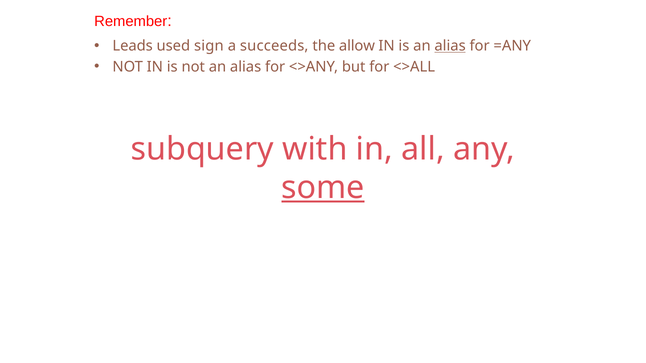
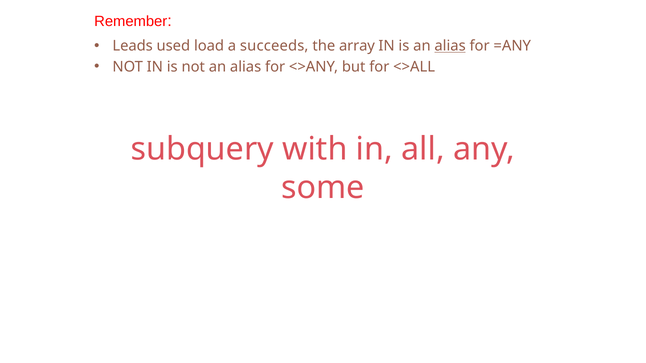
sign: sign -> load
allow: allow -> array
some underline: present -> none
